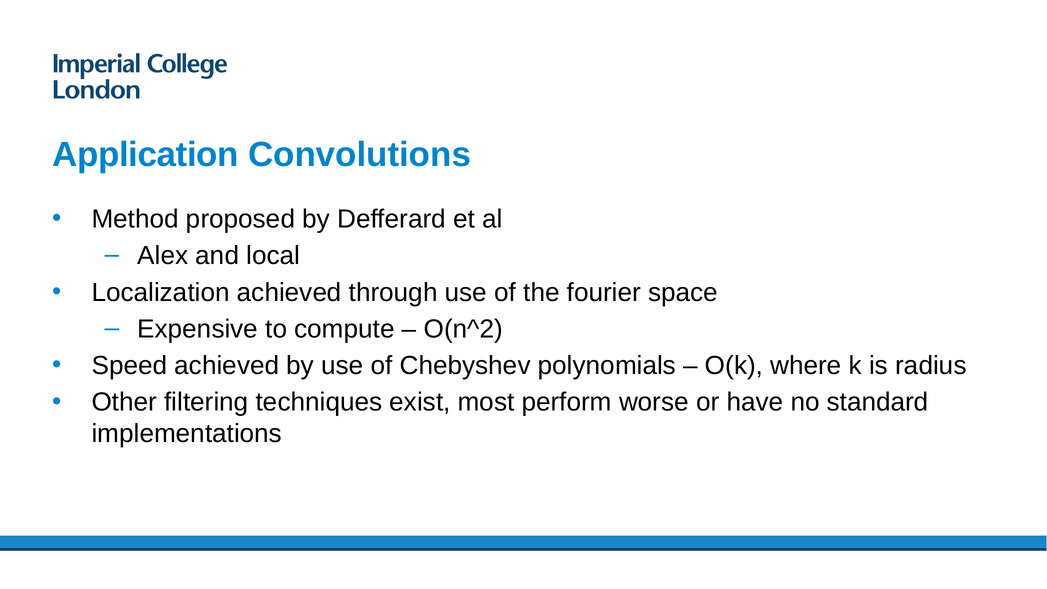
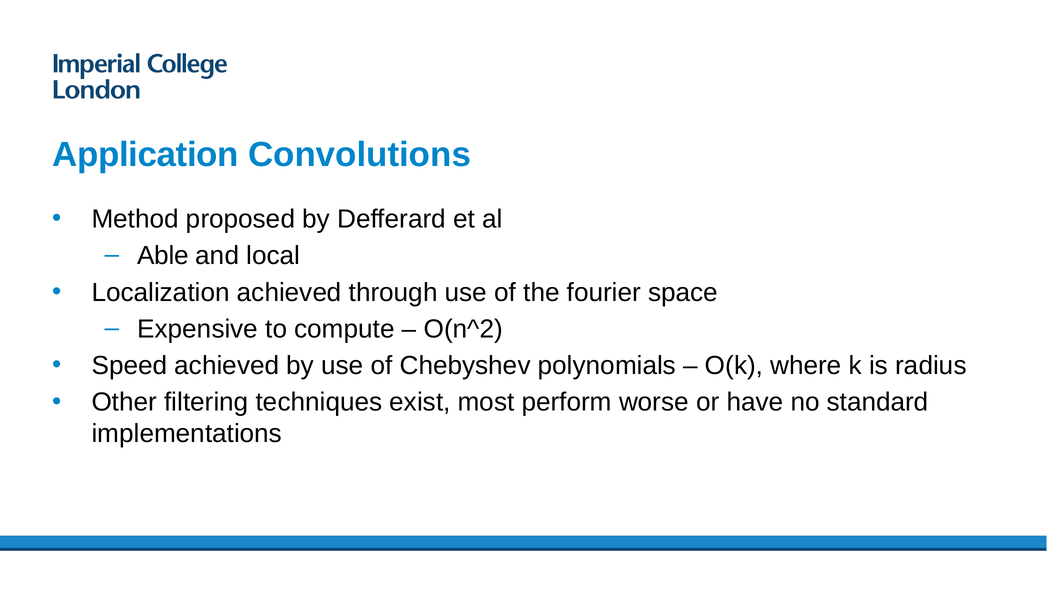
Alex: Alex -> Able
